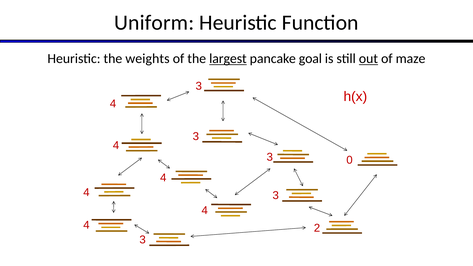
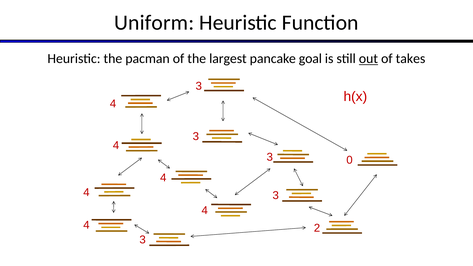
weights: weights -> pacman
largest underline: present -> none
maze: maze -> takes
